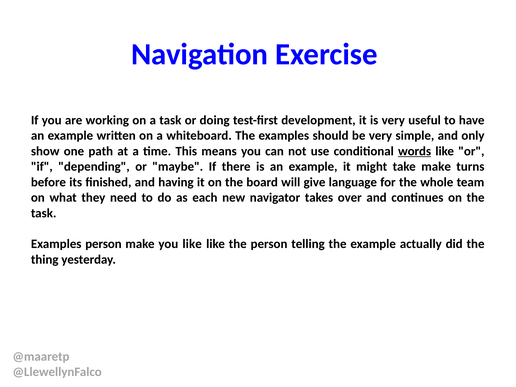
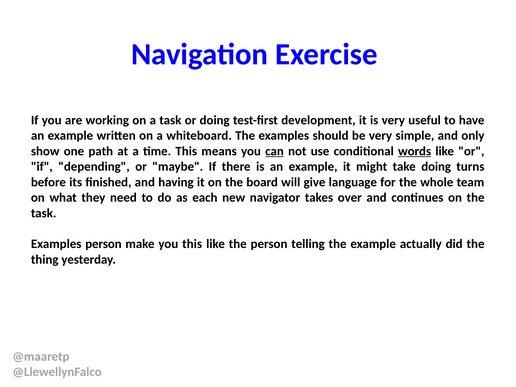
can underline: none -> present
take make: make -> doing
you like: like -> this
